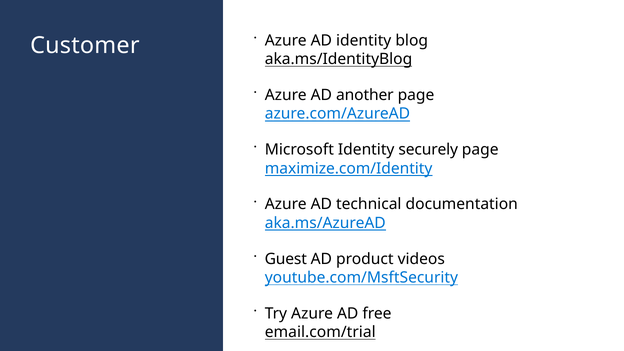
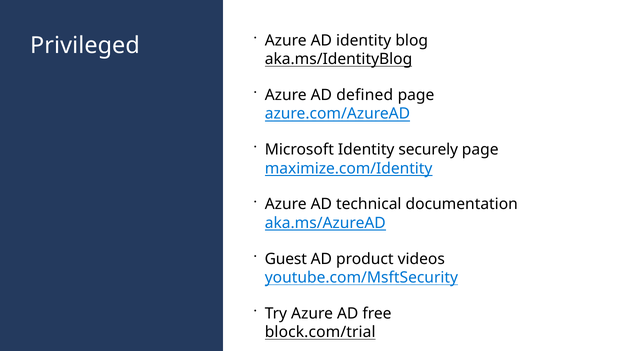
Customer: Customer -> Privileged
another: another -> defined
email.com/trial: email.com/trial -> block.com/trial
